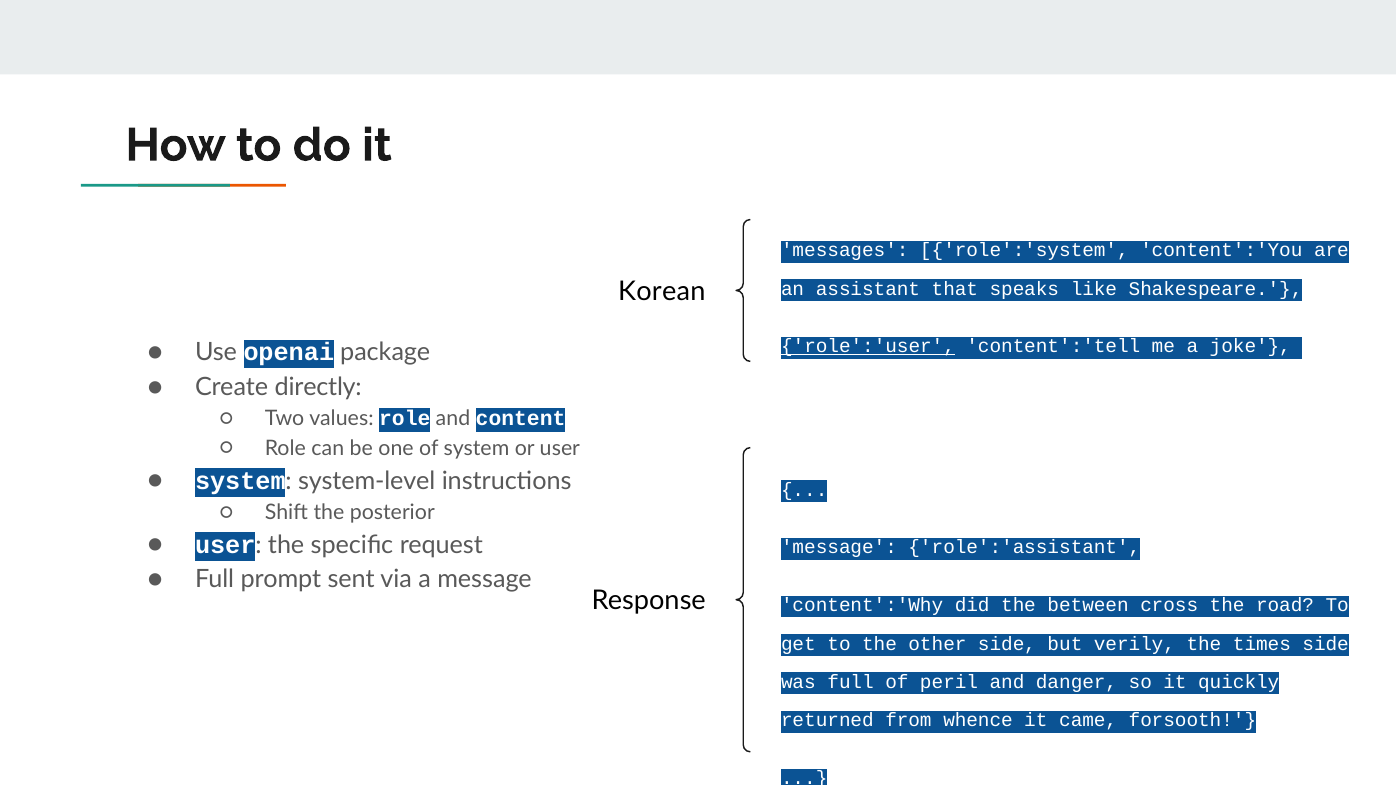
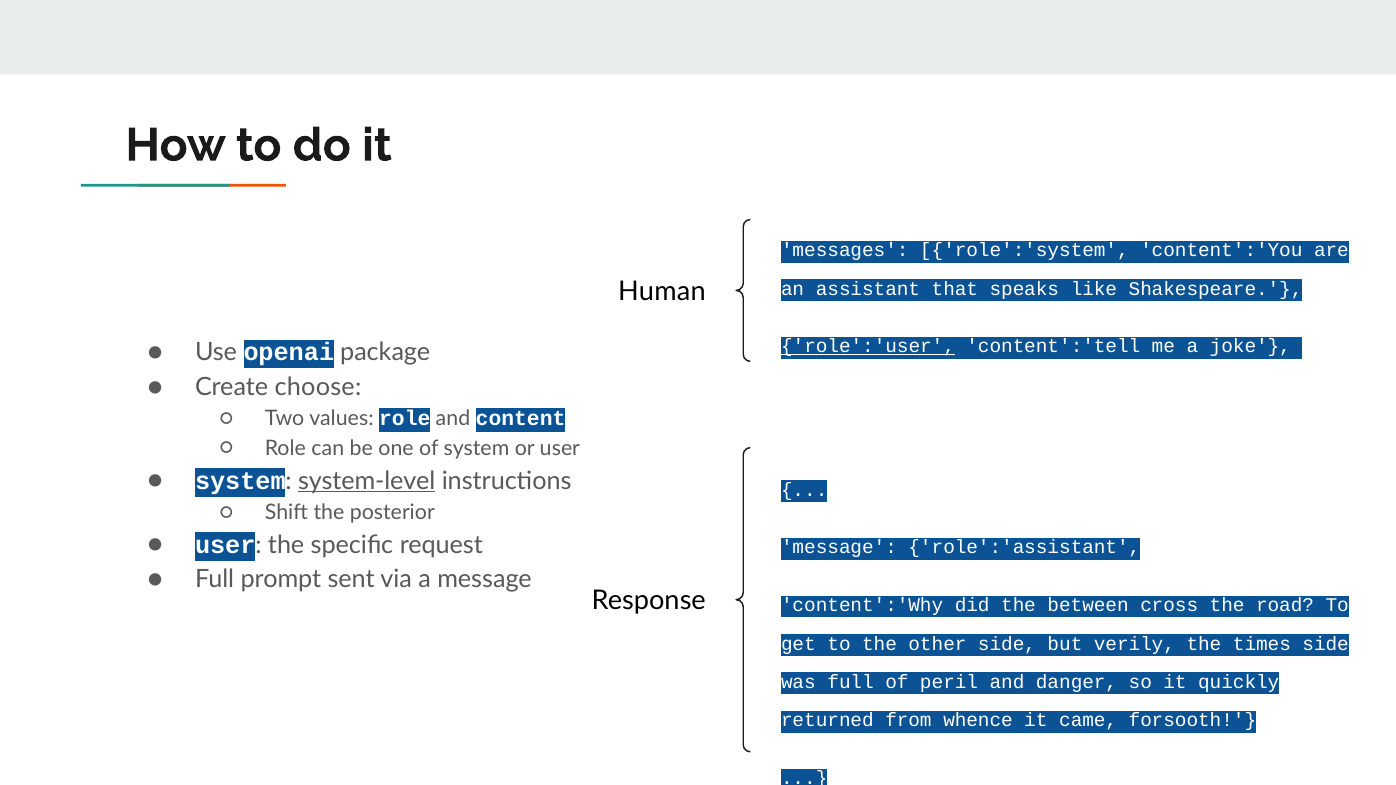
Korean: Korean -> Human
directly: directly -> choose
system-level underline: none -> present
